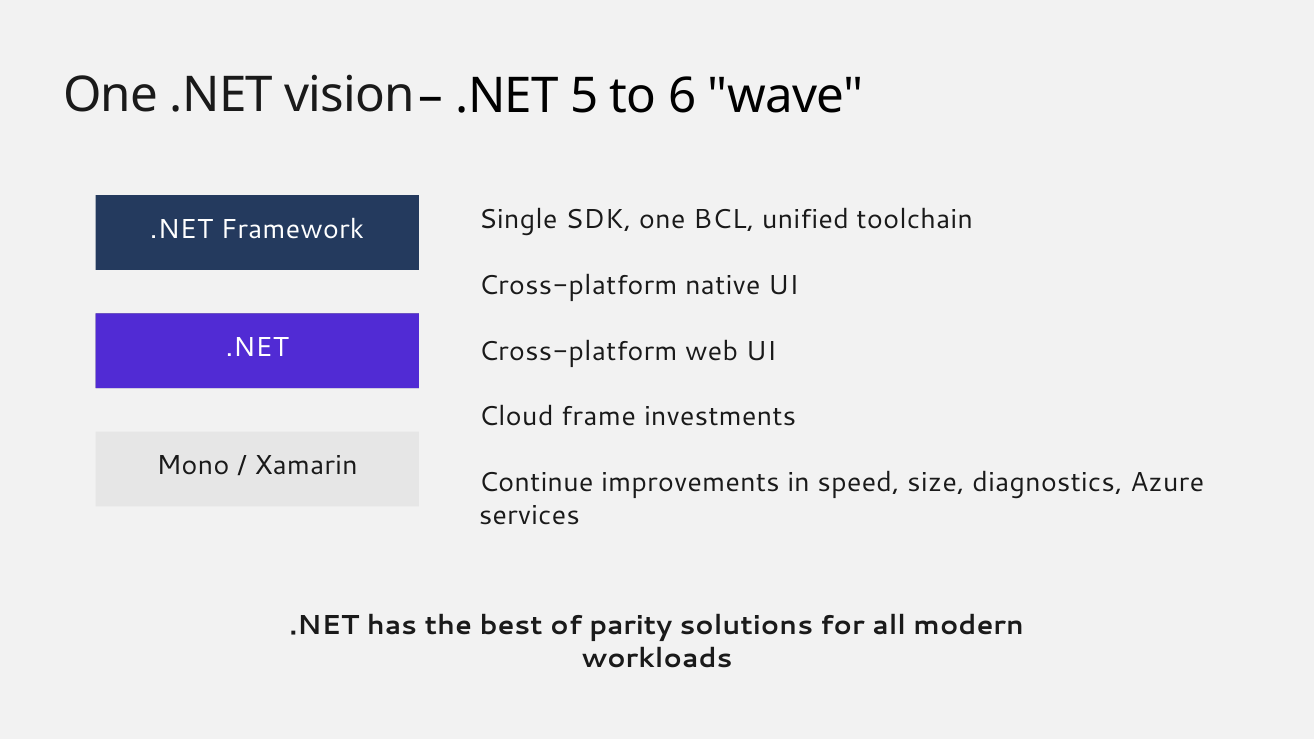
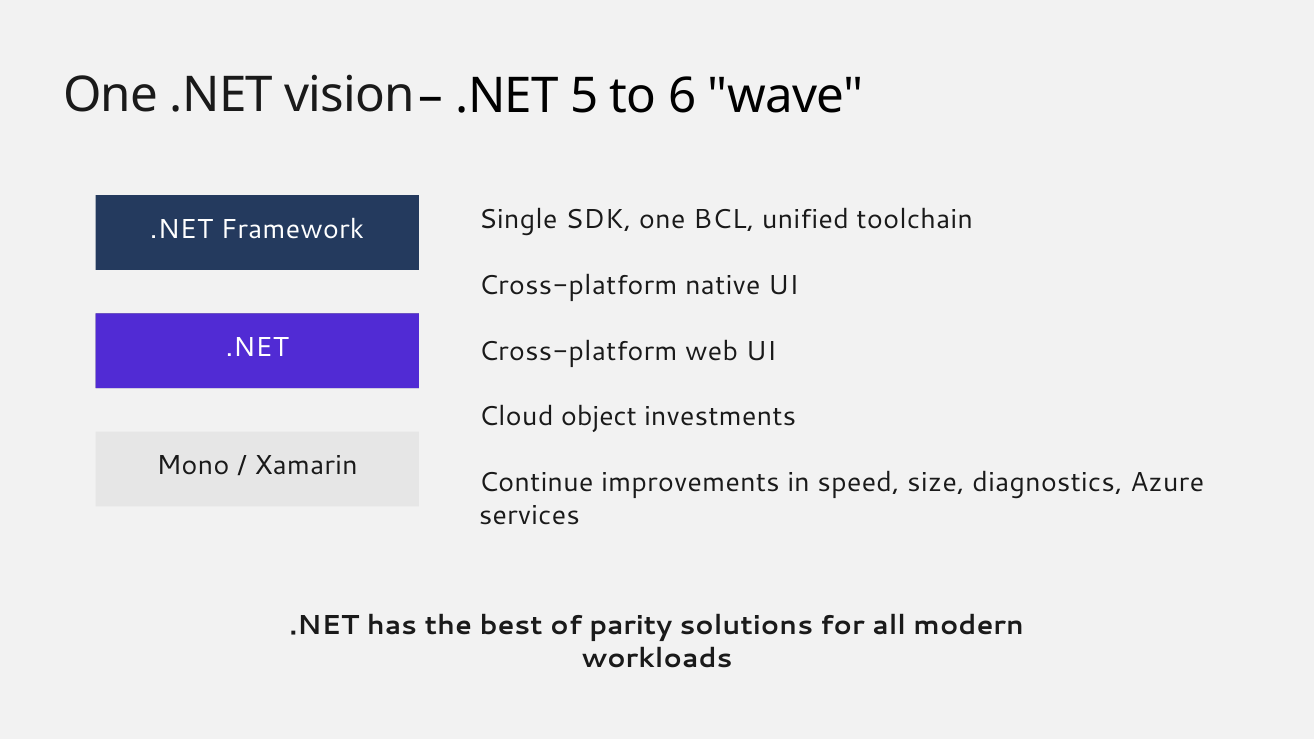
frame: frame -> object
